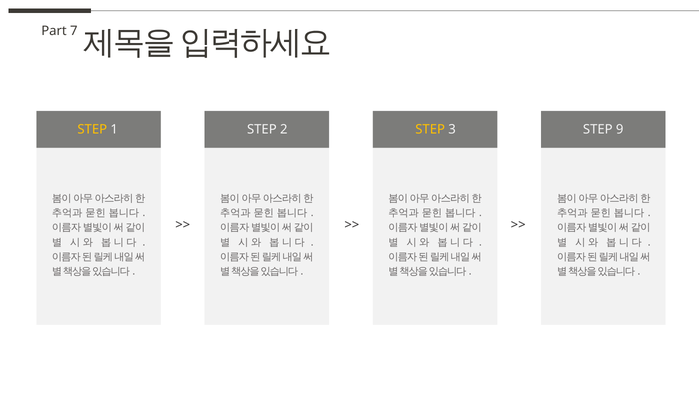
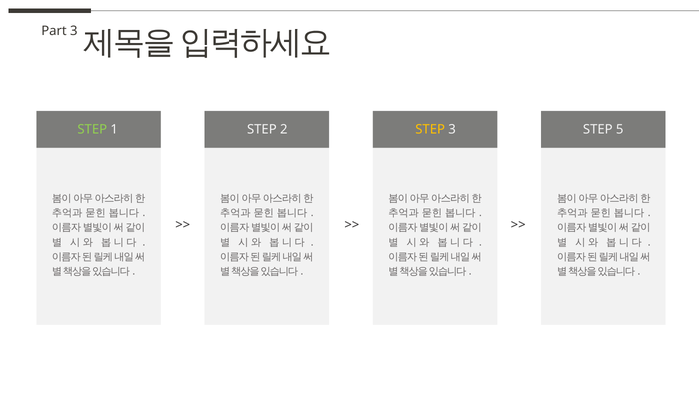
Part 7: 7 -> 3
STEP at (92, 129) colour: yellow -> light green
9: 9 -> 5
